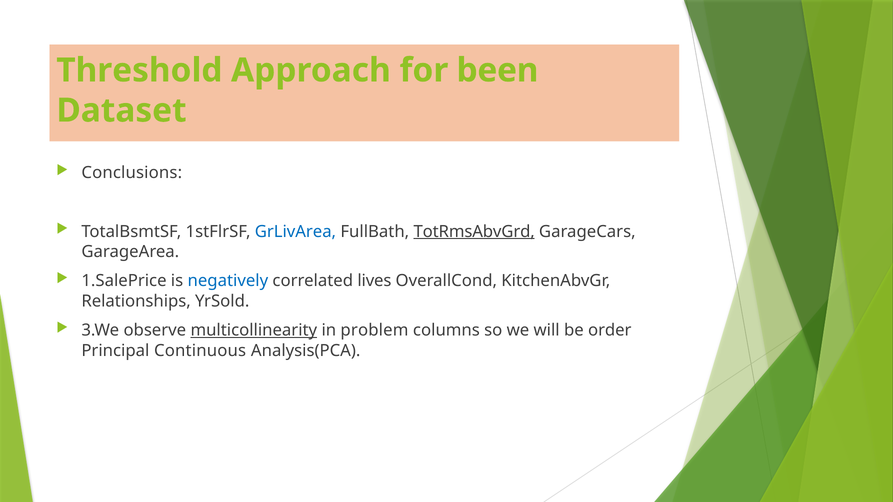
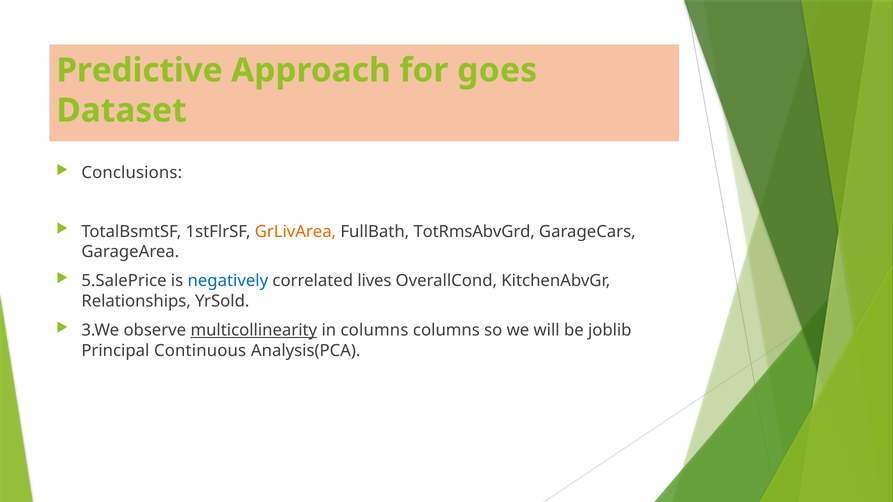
Threshold: Threshold -> Predictive
been: been -> goes
GrLivArea colour: blue -> orange
TotRmsAbvGrd underline: present -> none
1.SalePrice: 1.SalePrice -> 5.SalePrice
in problem: problem -> columns
order: order -> joblib
